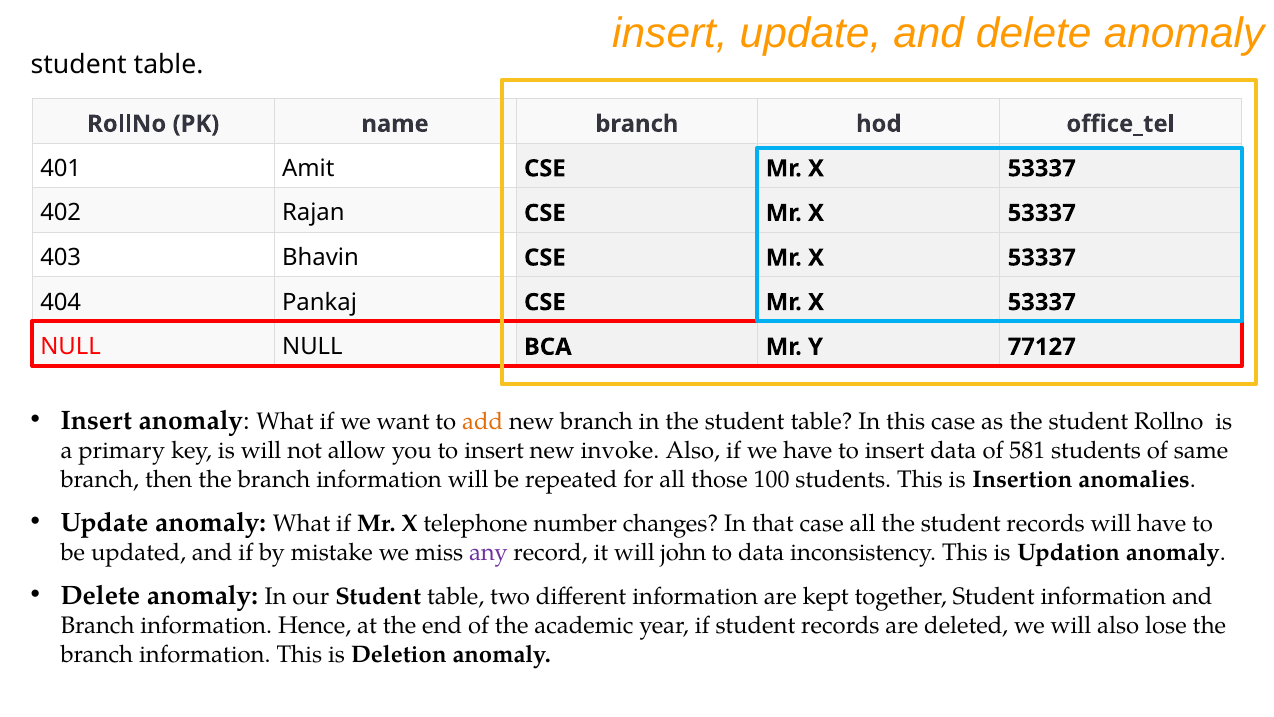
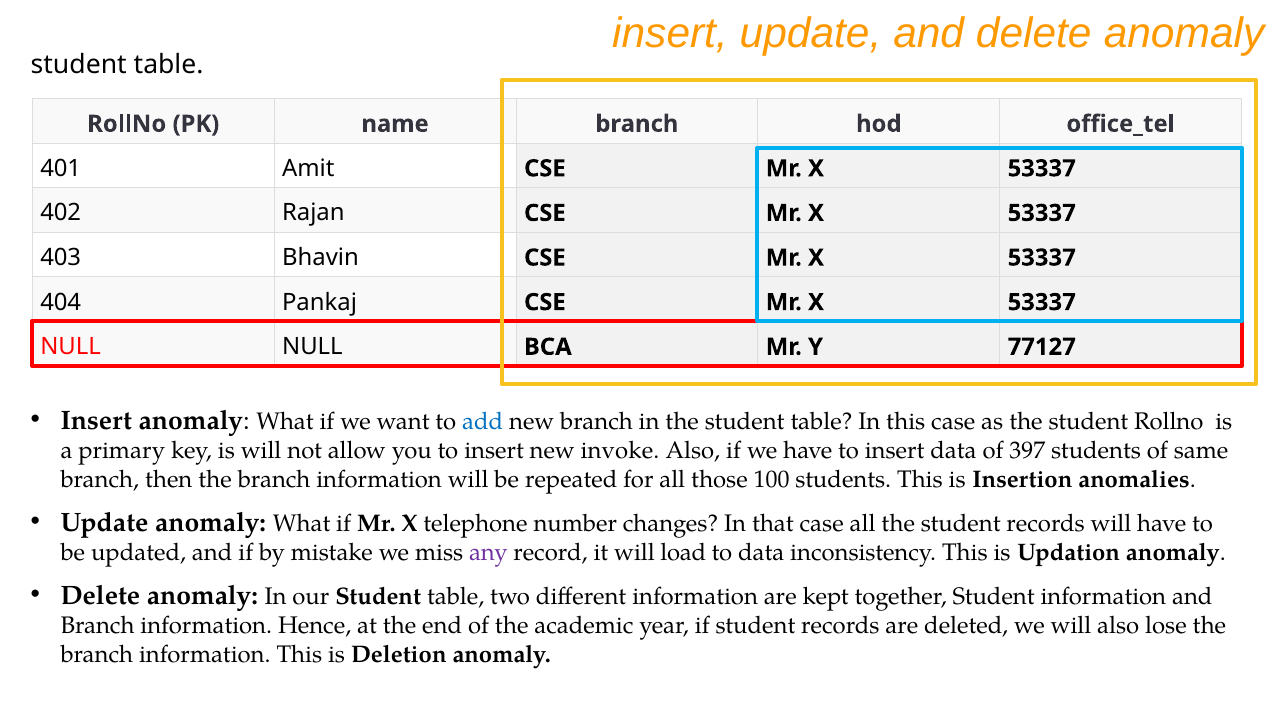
add colour: orange -> blue
581: 581 -> 397
john: john -> load
